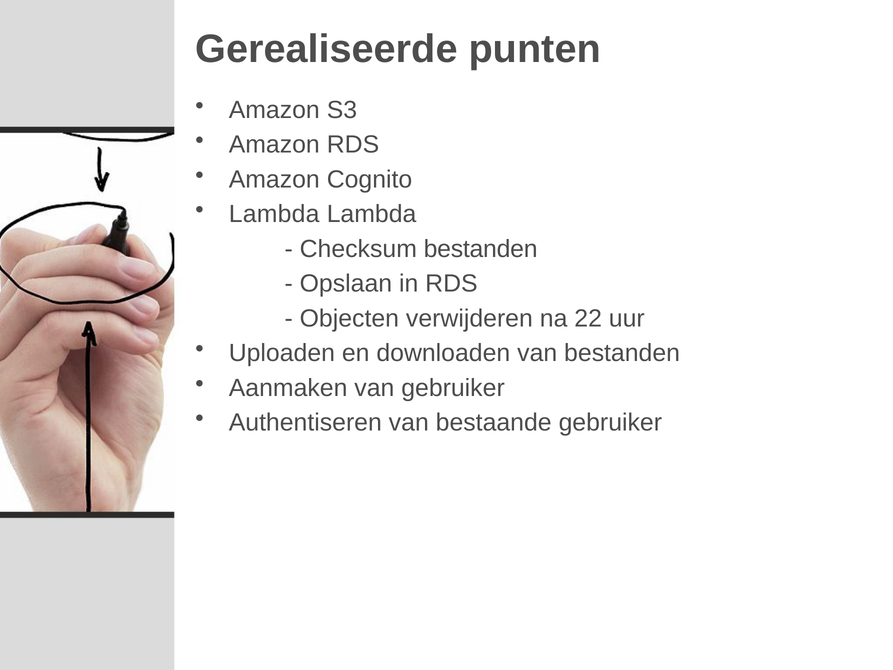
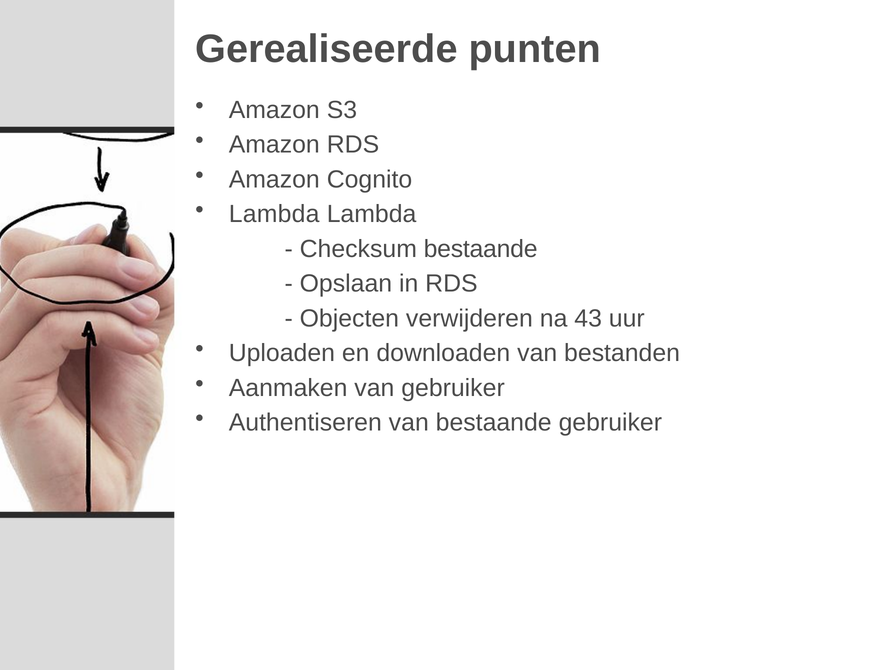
Checksum bestanden: bestanden -> bestaande
22: 22 -> 43
